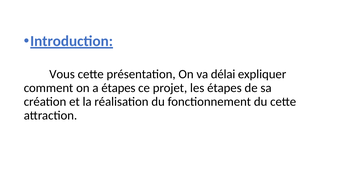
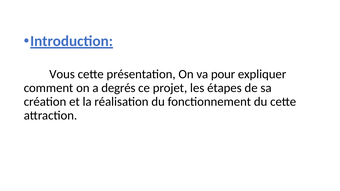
délai: délai -> pour
a étapes: étapes -> degrés
